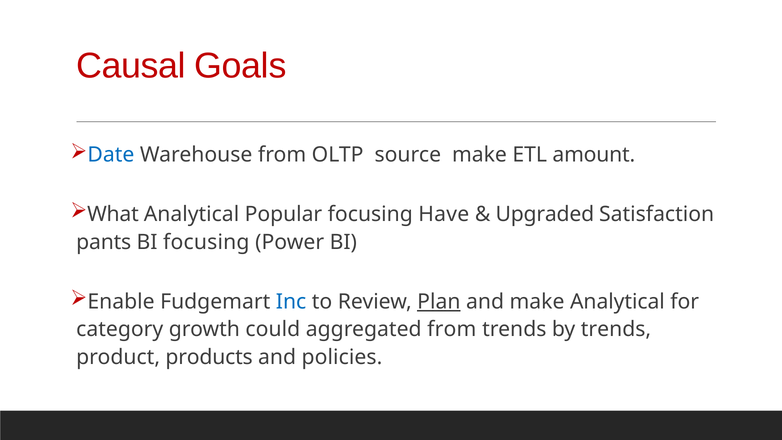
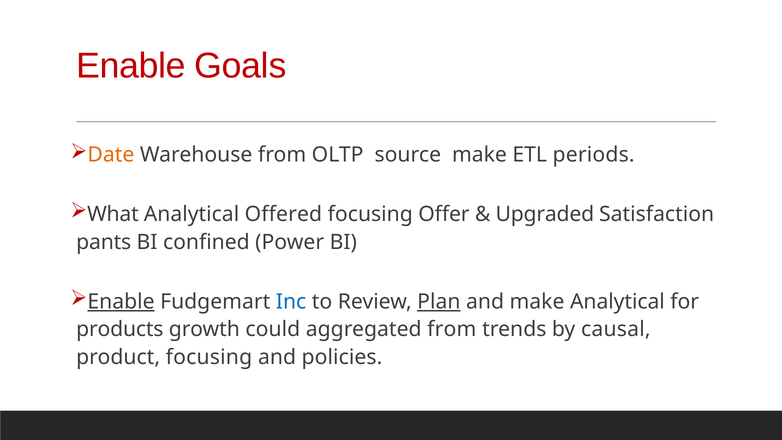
Causal at (131, 66): Causal -> Enable
Date colour: blue -> orange
amount: amount -> periods
Popular: Popular -> Offered
Have: Have -> Offer
BI focusing: focusing -> confined
Enable at (121, 301) underline: none -> present
category: category -> products
by trends: trends -> causal
product products: products -> focusing
